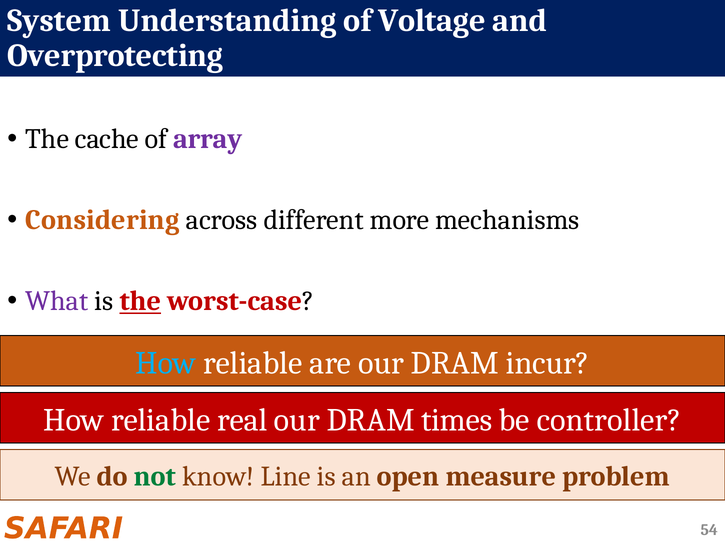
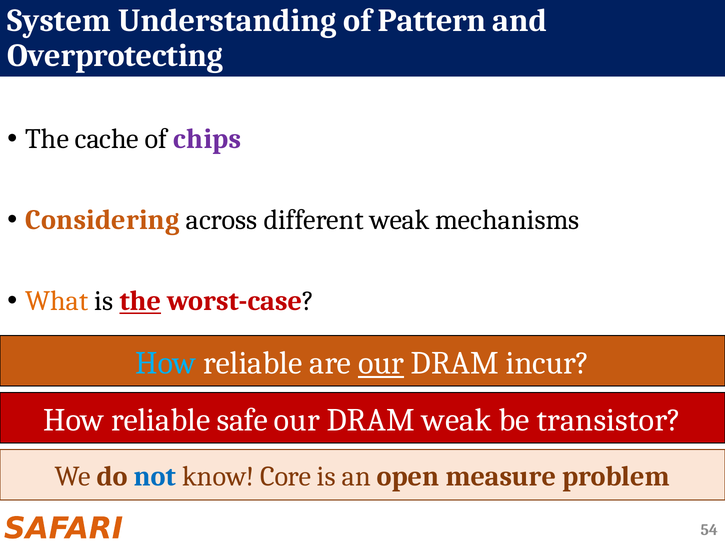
Voltage: Voltage -> Pattern
array: array -> chips
different more: more -> weak
What colour: purple -> orange
our at (381, 363) underline: none -> present
real: real -> safe
DRAM times: times -> weak
controller: controller -> transistor
not colour: green -> blue
Line: Line -> Core
